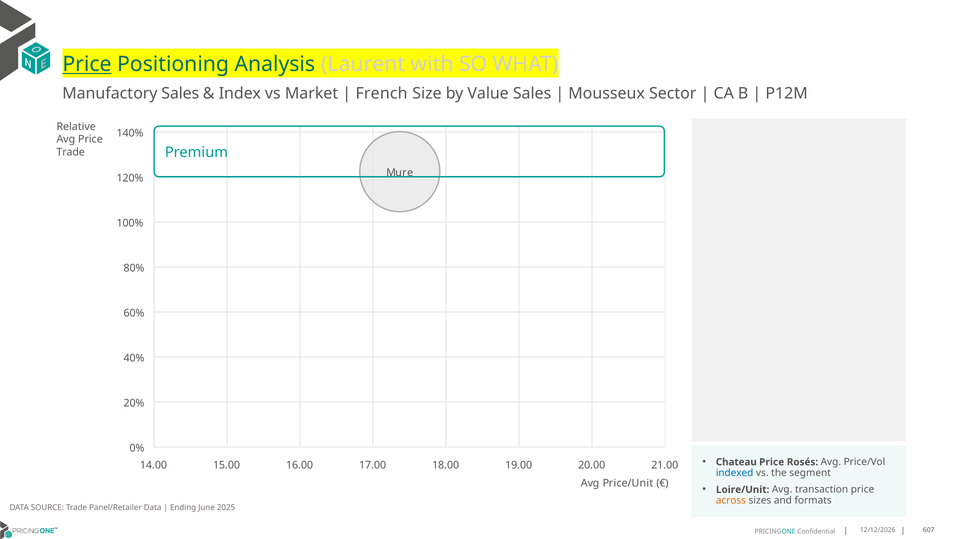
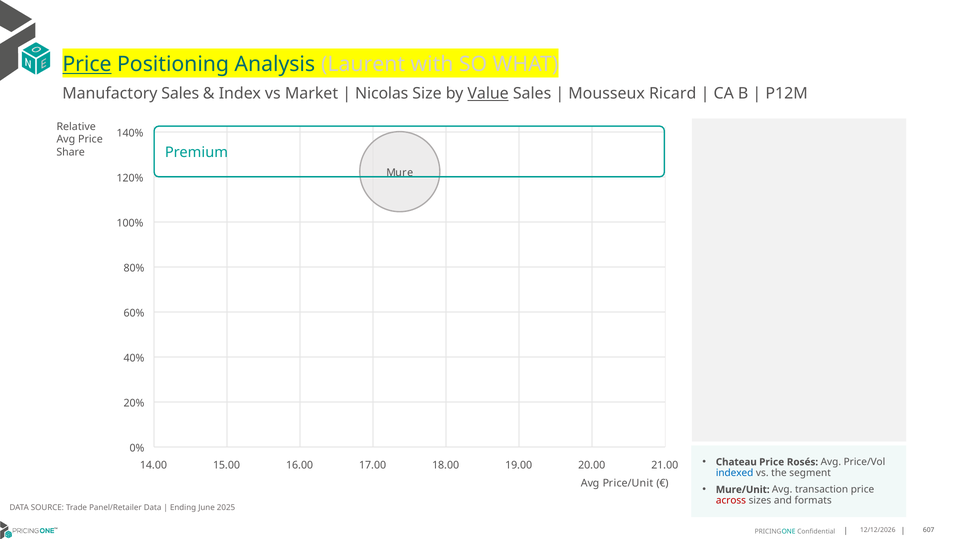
French: French -> Nicolas
Value underline: none -> present
Sector: Sector -> Ricard
Trade at (71, 152): Trade -> Share
Loire/Unit: Loire/Unit -> Mure/Unit
across colour: orange -> red
